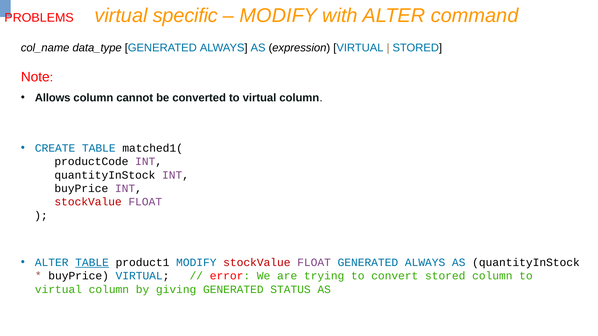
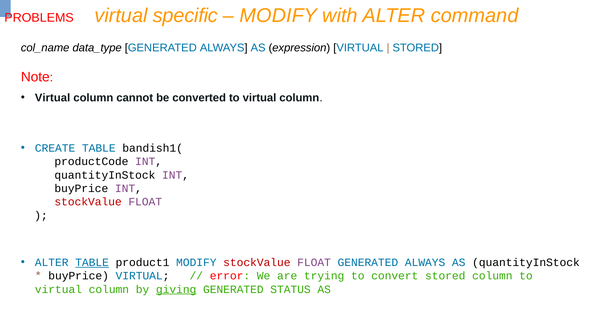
Allows at (53, 98): Allows -> Virtual
matched1(: matched1( -> bandish1(
giving underline: none -> present
